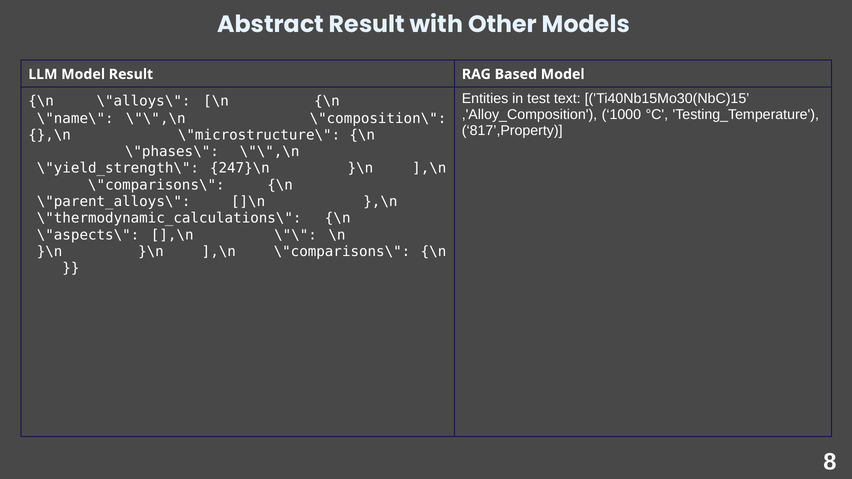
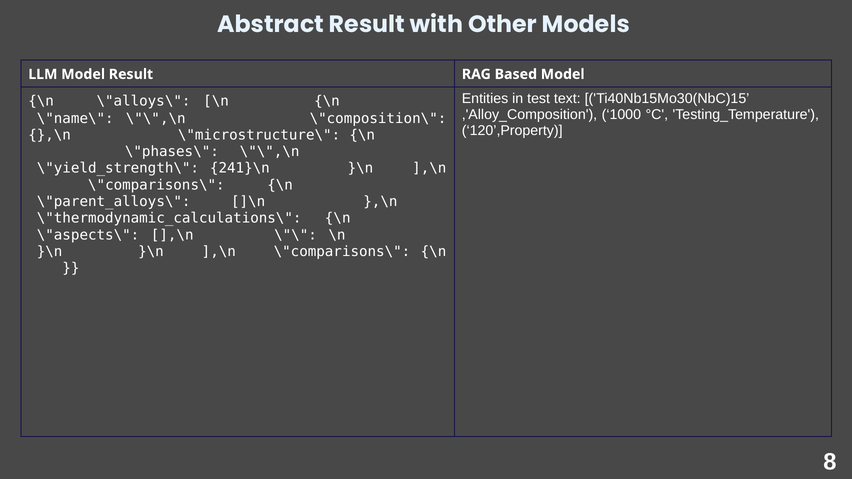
817’,Property: 817’,Property -> 120’,Property
247}\n: 247}\n -> 241}\n
